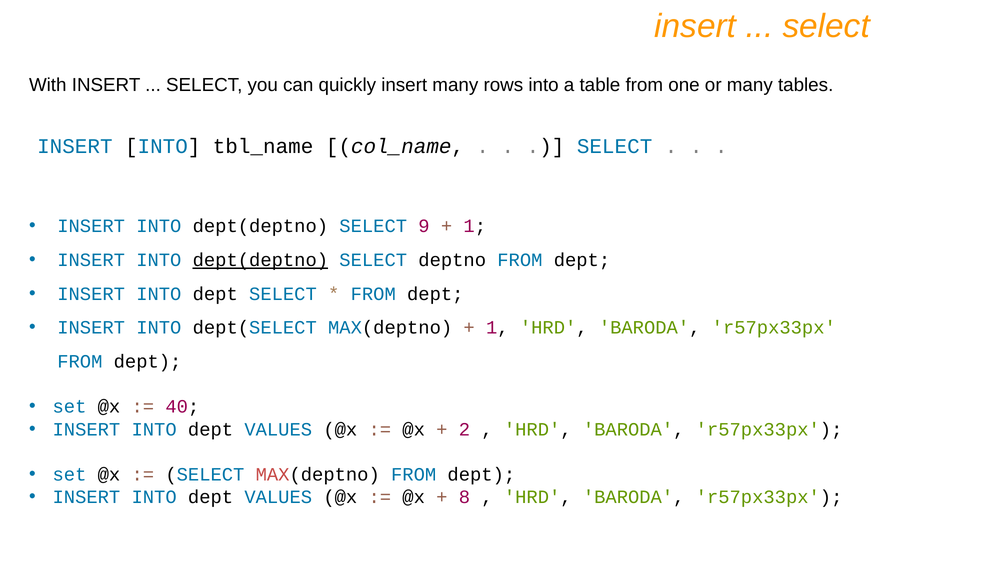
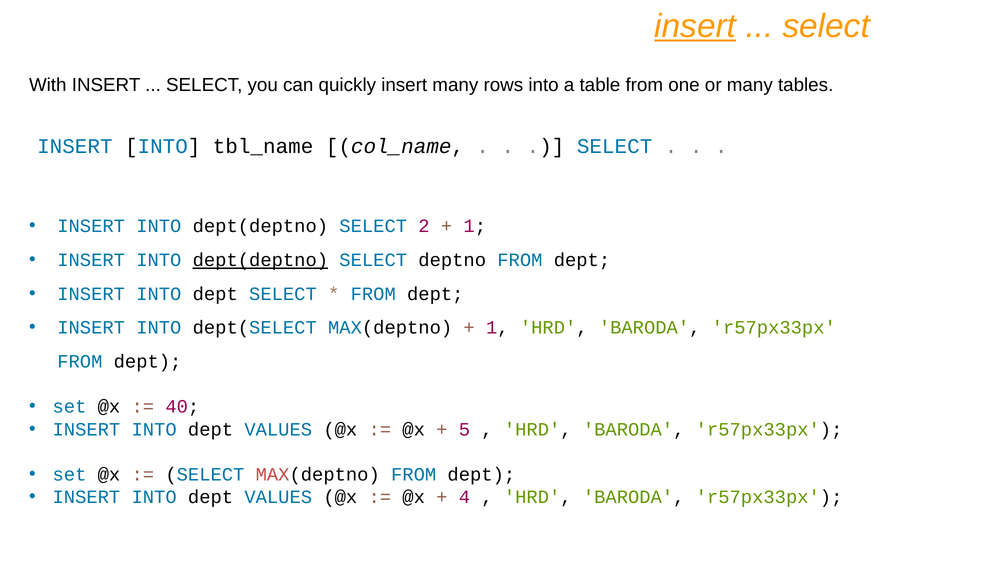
insert at (695, 26) underline: none -> present
9: 9 -> 2
2: 2 -> 5
8: 8 -> 4
